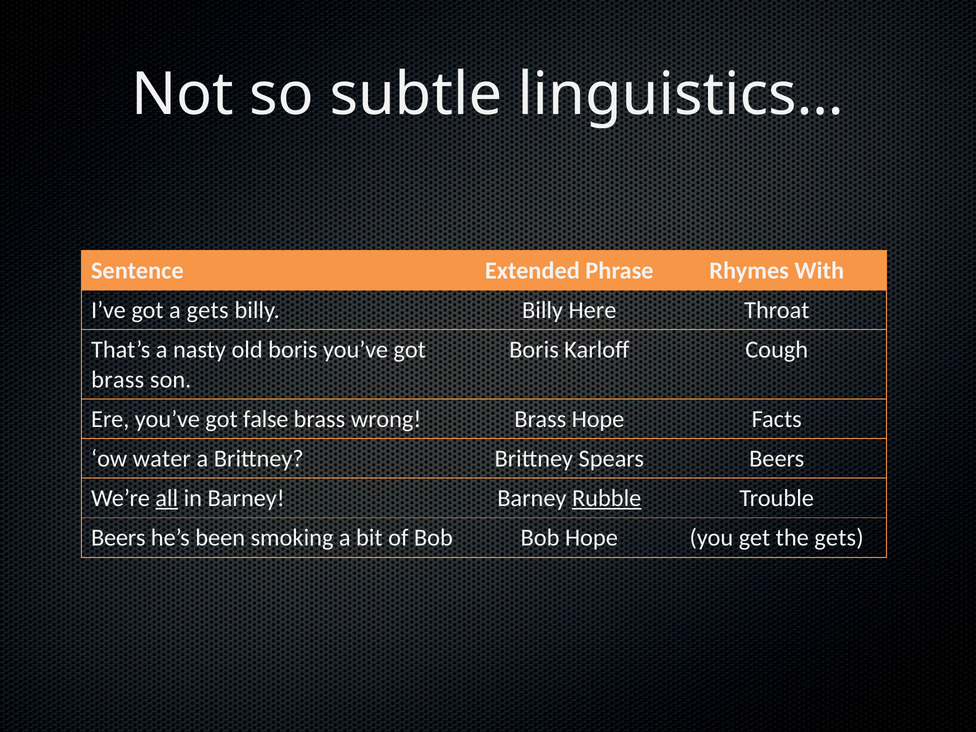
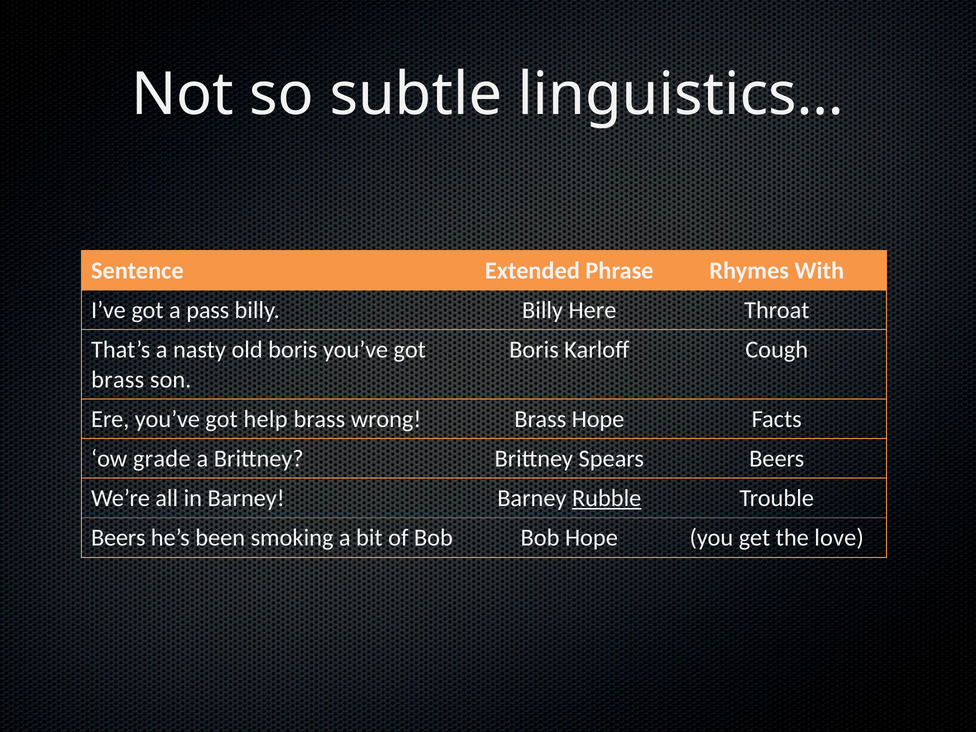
a gets: gets -> pass
false: false -> help
water: water -> grade
all underline: present -> none
the gets: gets -> love
